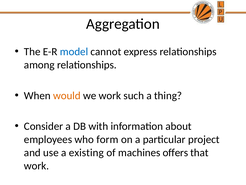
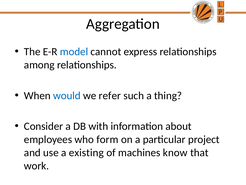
would colour: orange -> blue
we work: work -> refer
offers: offers -> know
